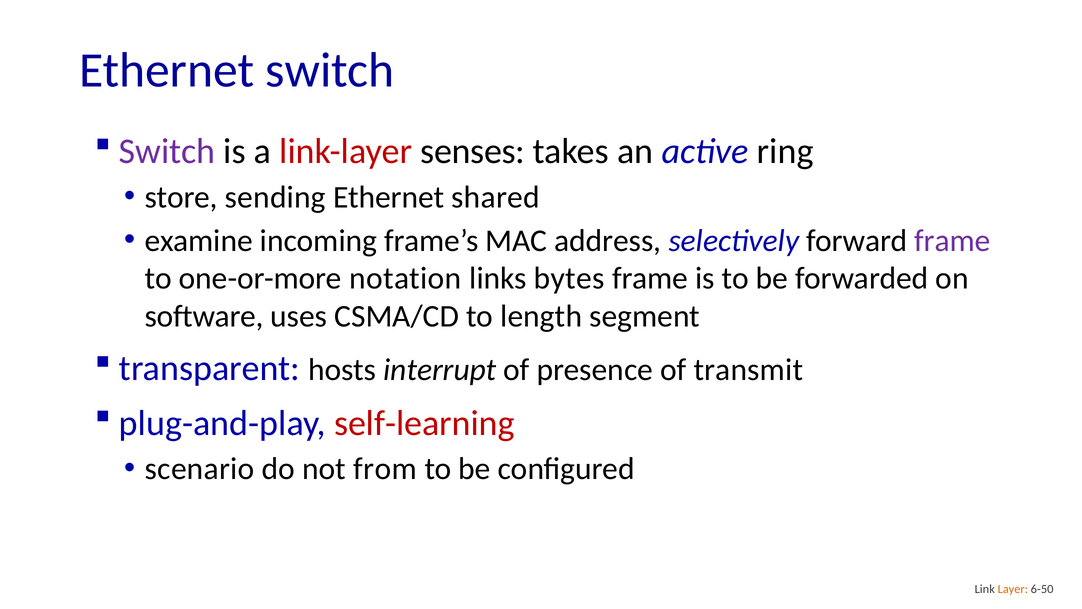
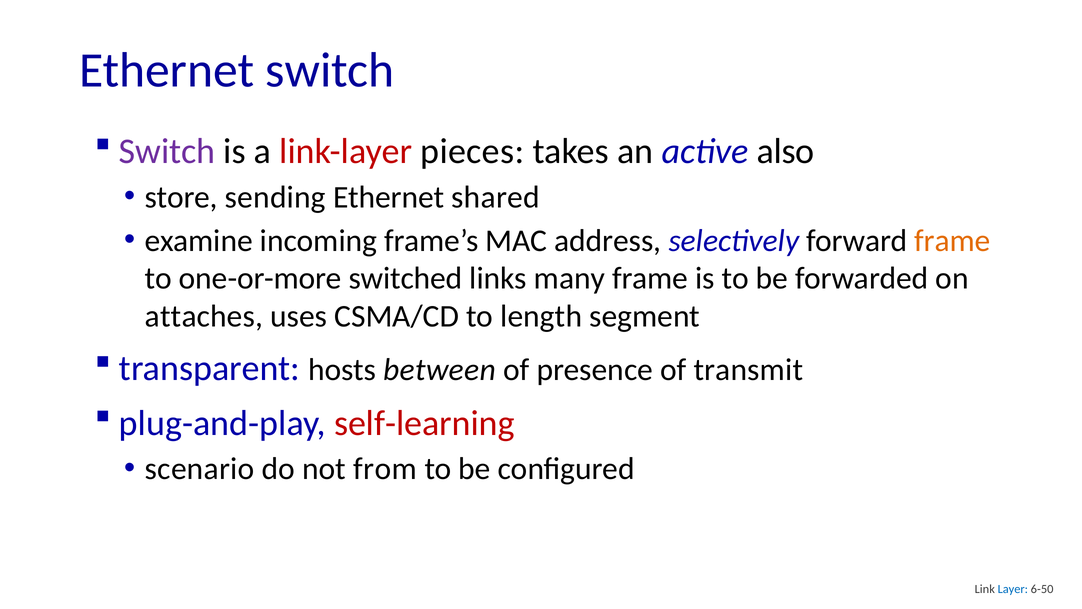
senses: senses -> pieces
ring: ring -> also
frame at (952, 241) colour: purple -> orange
notation: notation -> switched
bytes: bytes -> many
software: software -> attaches
interrupt: interrupt -> between
Layer colour: orange -> blue
